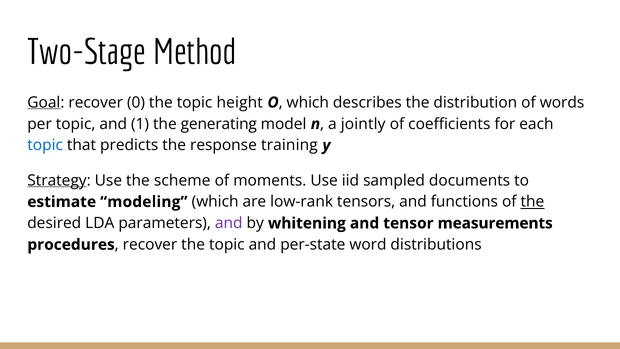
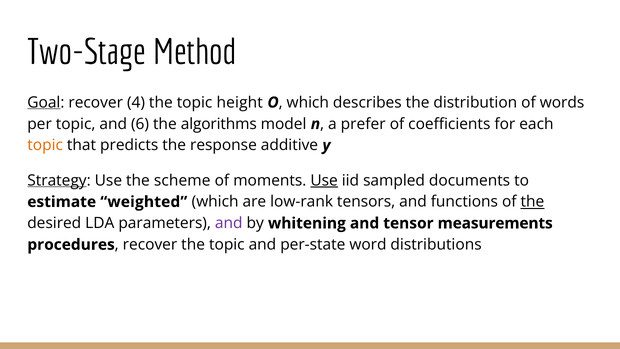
0: 0 -> 4
1: 1 -> 6
generating: generating -> algorithms
jointly: jointly -> prefer
topic at (45, 145) colour: blue -> orange
training: training -> additive
Use at (324, 180) underline: none -> present
modeling: modeling -> weighted
